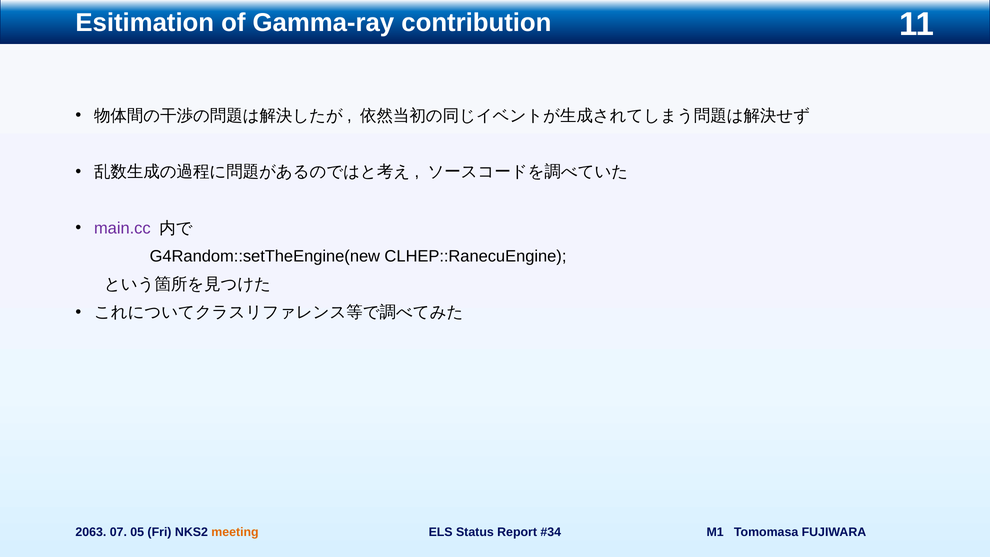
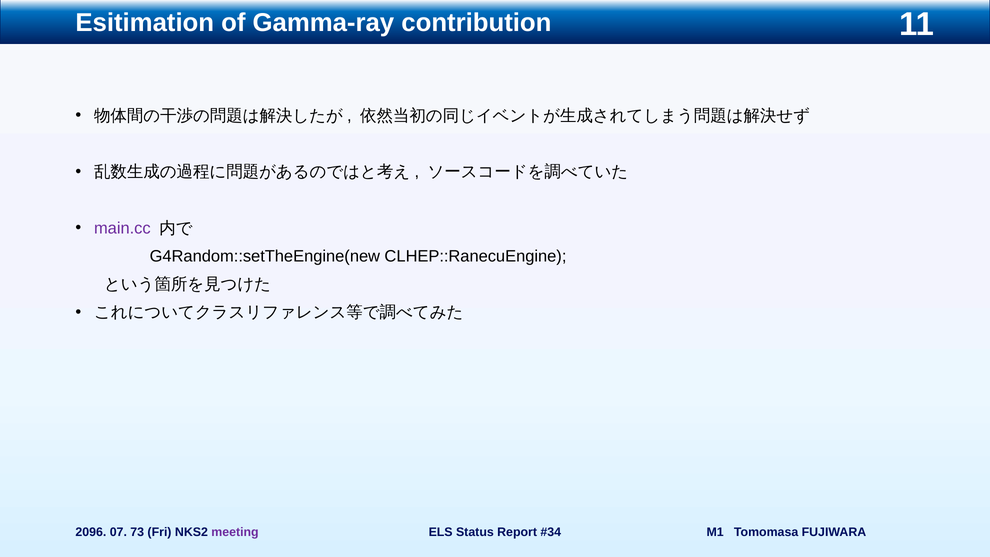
2063: 2063 -> 2096
05: 05 -> 73
meeting colour: orange -> purple
